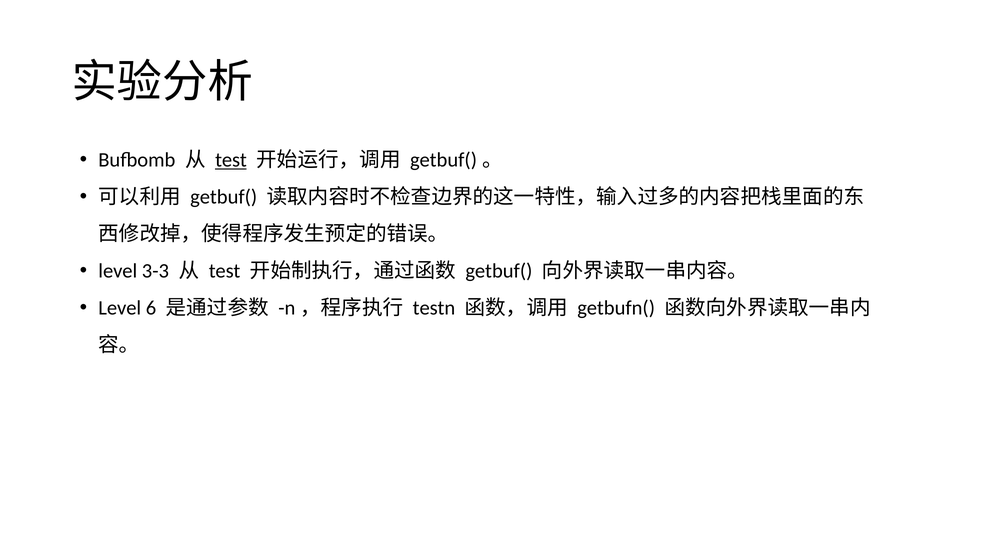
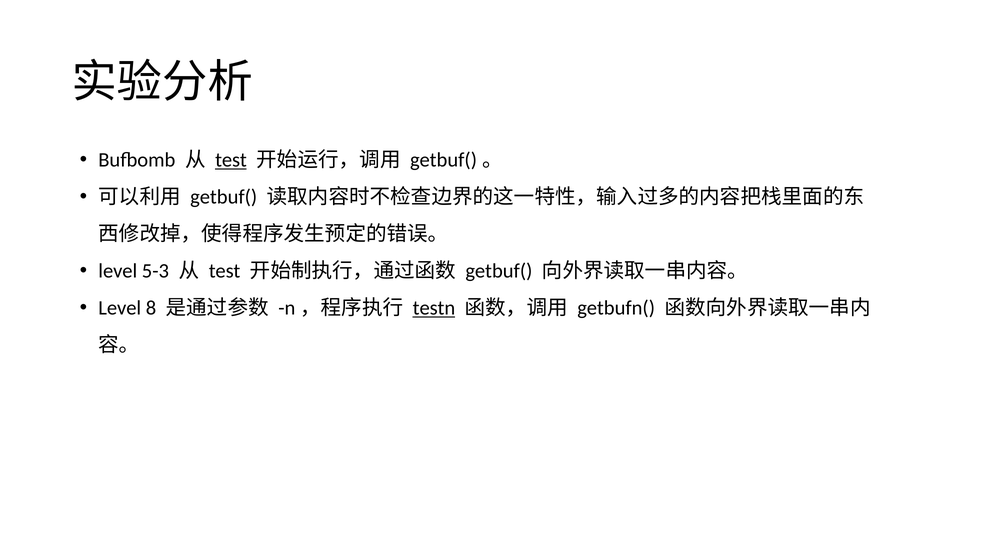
3-3: 3-3 -> 5-3
6: 6 -> 8
testn underline: none -> present
